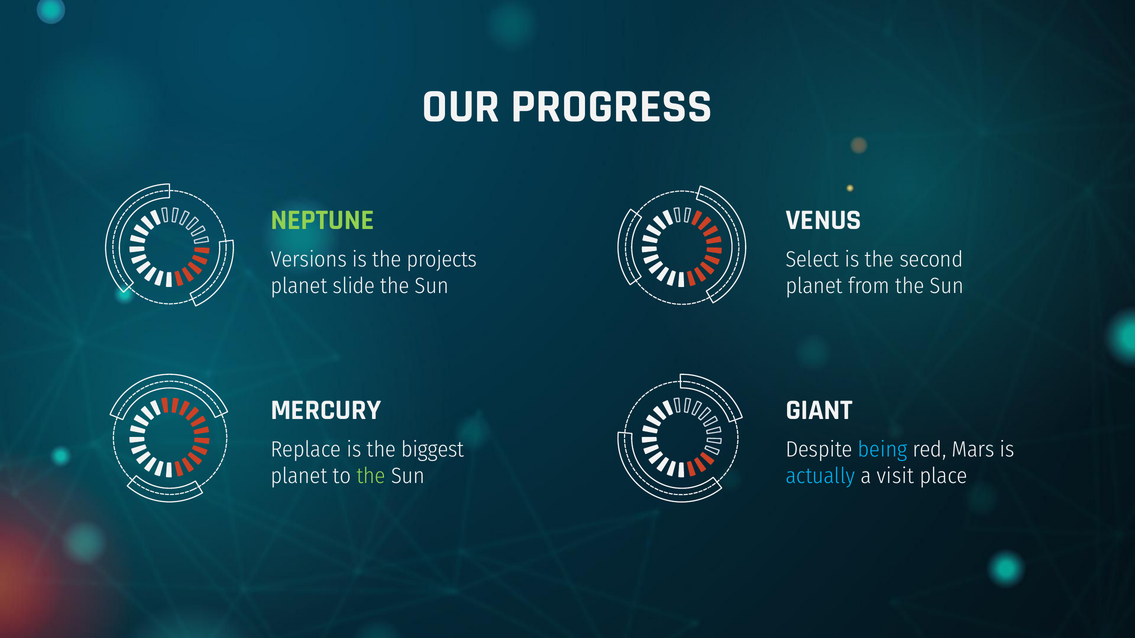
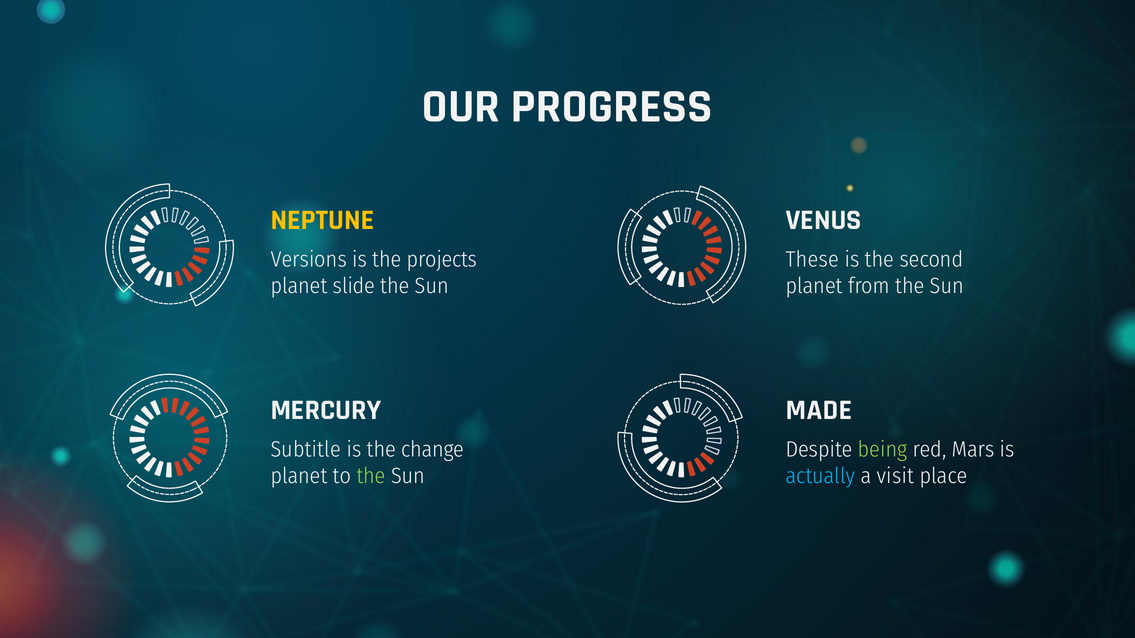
NEPTUNE colour: light green -> yellow
Select: Select -> These
GIANT: GIANT -> MADE
Replace: Replace -> Subtitle
biggest: biggest -> change
being colour: light blue -> light green
